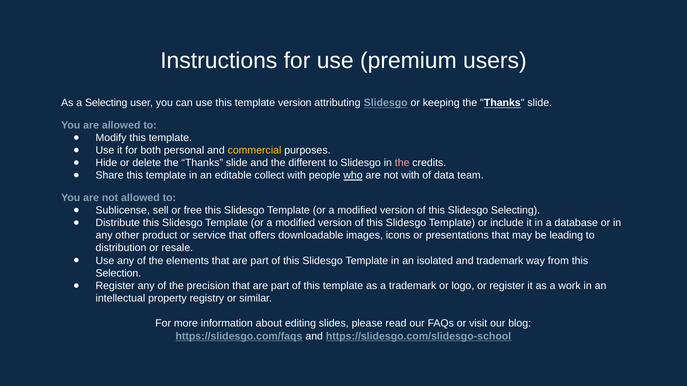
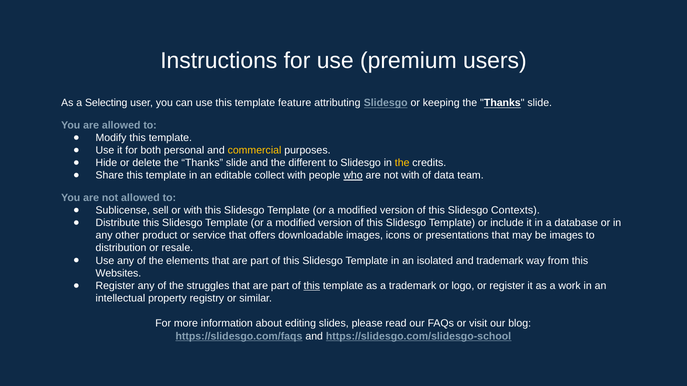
template version: version -> feature
the at (402, 163) colour: pink -> yellow
or free: free -> with
Slidesgo Selecting: Selecting -> Contexts
be leading: leading -> images
Selection: Selection -> Websites
precision: precision -> struggles
this at (312, 286) underline: none -> present
